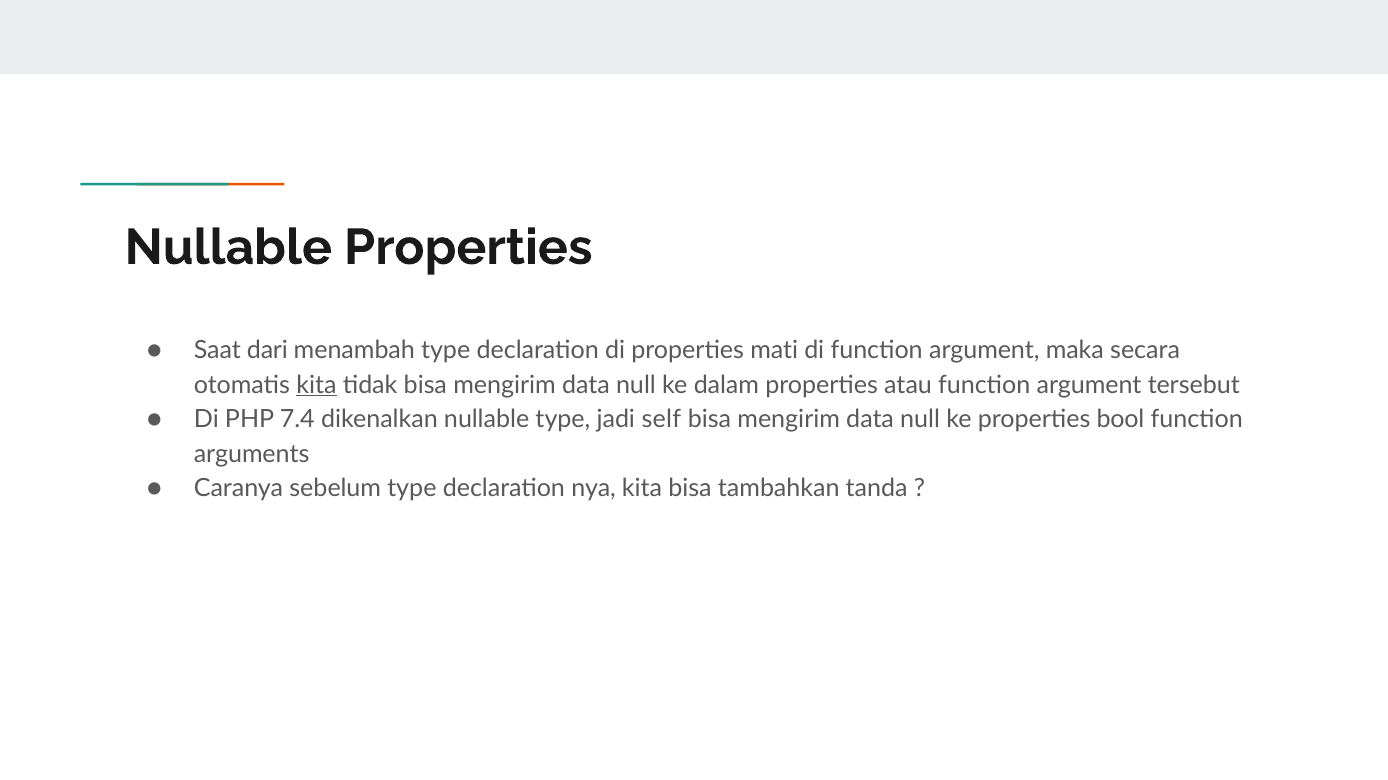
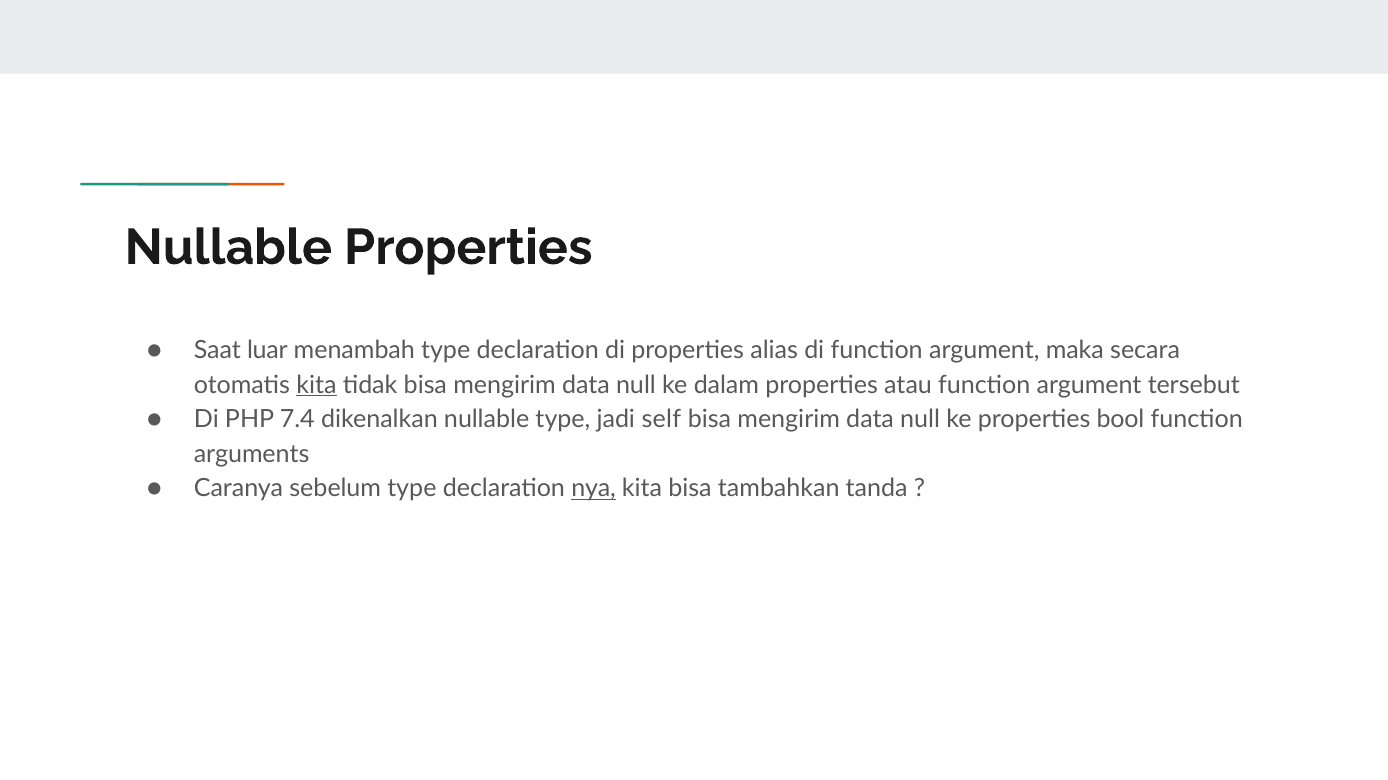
dari: dari -> luar
mati: mati -> alias
nya underline: none -> present
